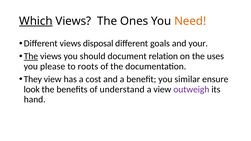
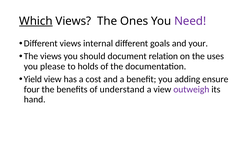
Need colour: orange -> purple
disposal: disposal -> internal
The at (31, 56) underline: present -> none
roots: roots -> holds
They: They -> Yield
similar: similar -> adding
look: look -> four
